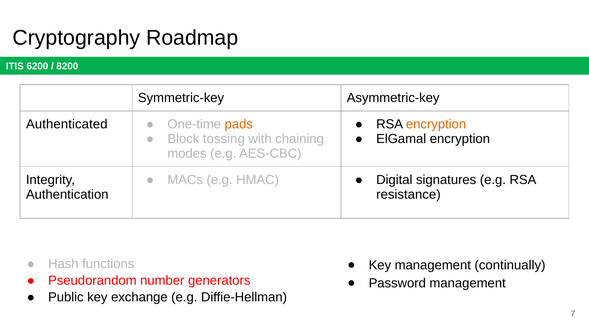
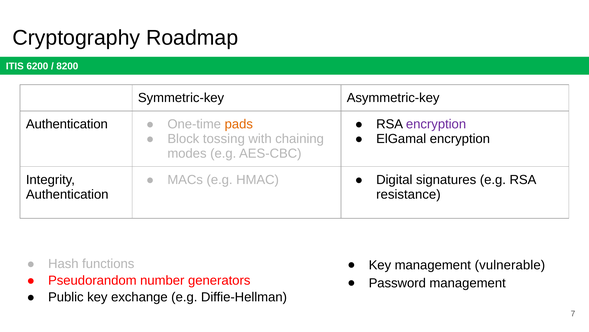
Authenticated at (67, 124): Authenticated -> Authentication
encryption at (436, 124) colour: orange -> purple
continually: continually -> vulnerable
